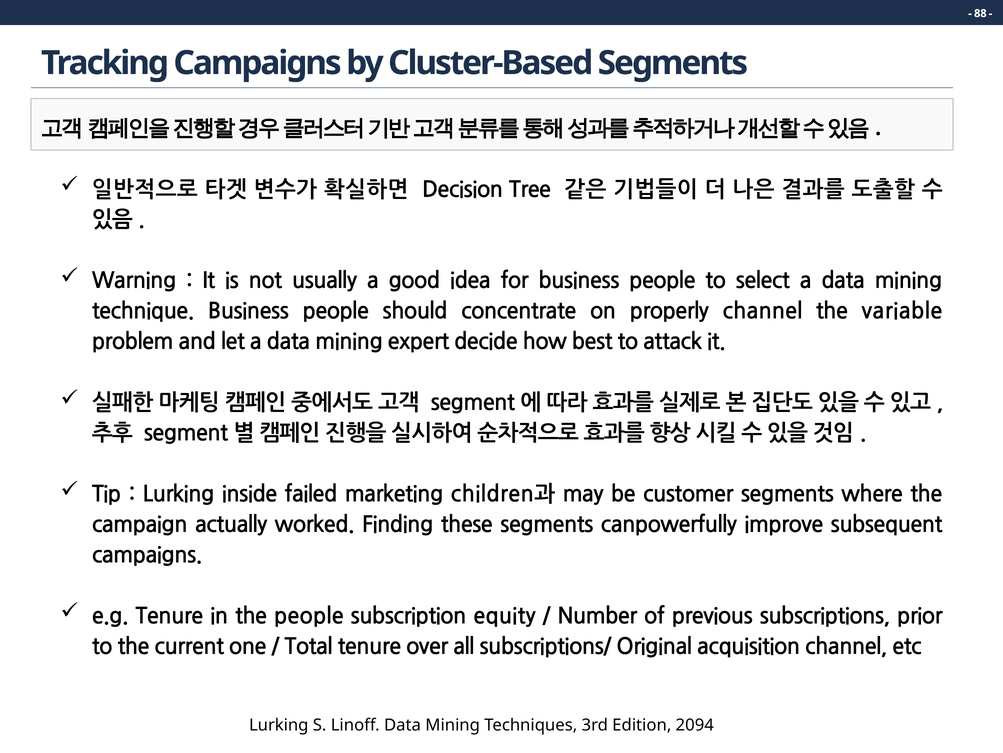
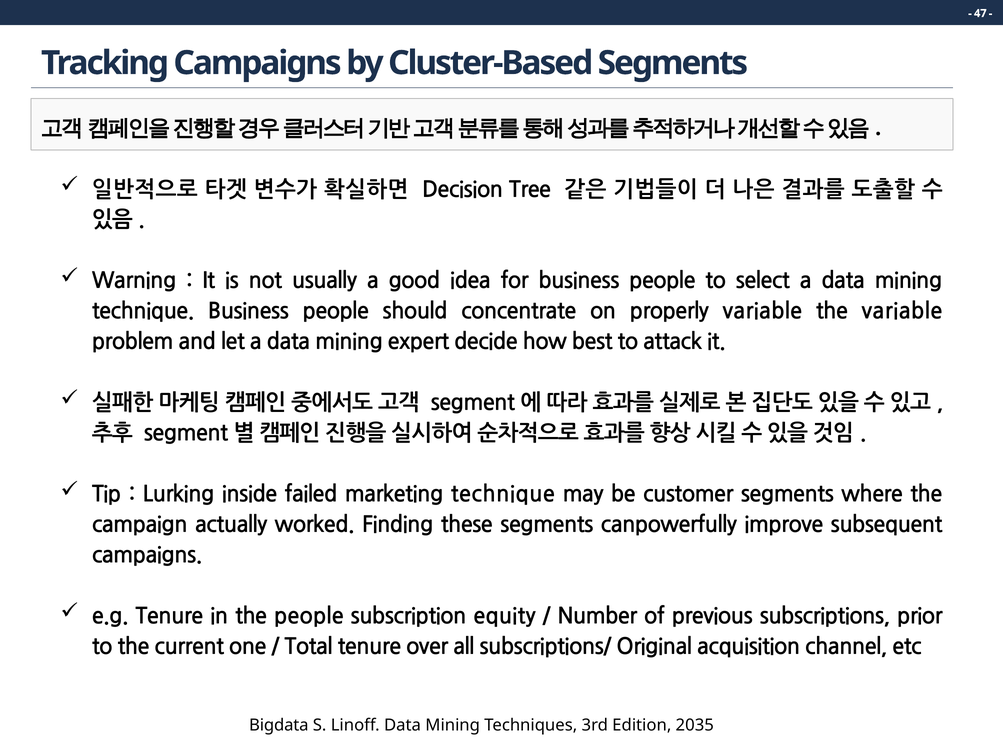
88: 88 -> 47
properly channel: channel -> variable
marketing children과: children과 -> technique
Lurking at (279, 724): Lurking -> Bigdata
2094: 2094 -> 2035
